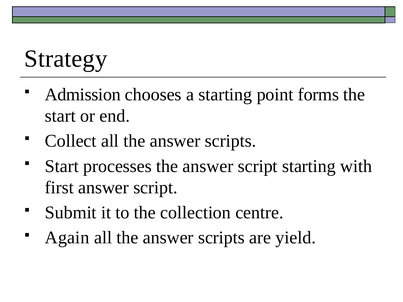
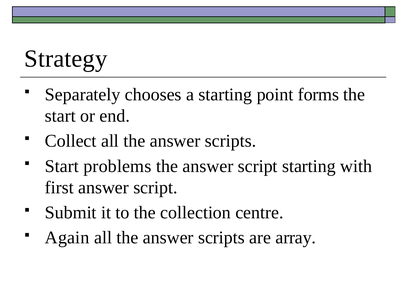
Admission: Admission -> Separately
processes: processes -> problems
yield: yield -> array
